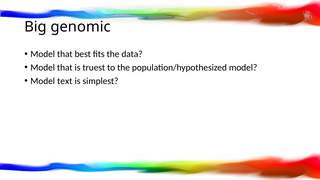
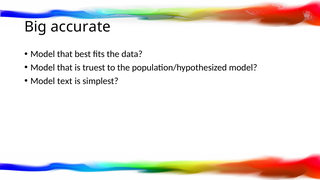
genomic: genomic -> accurate
